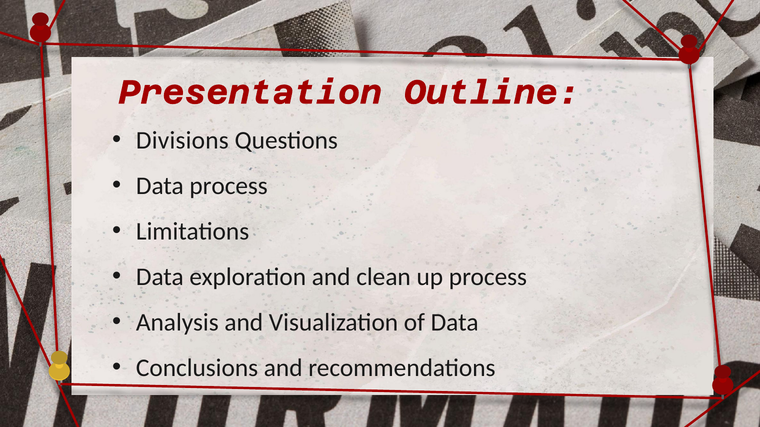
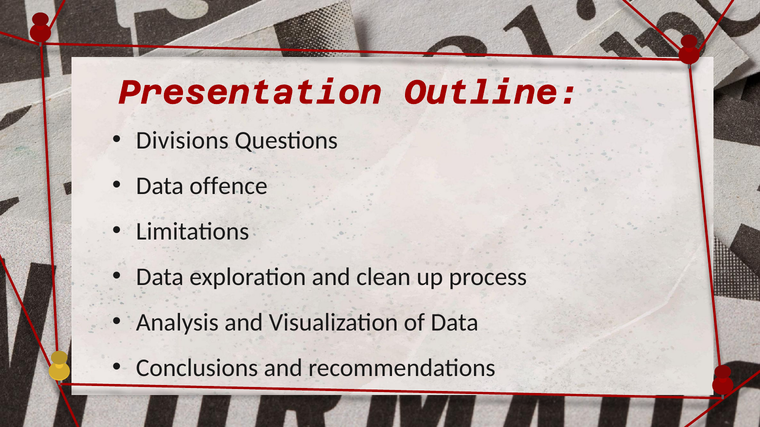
Data process: process -> offence
